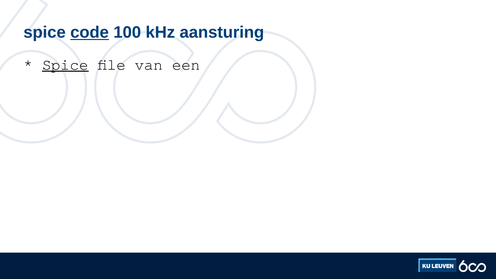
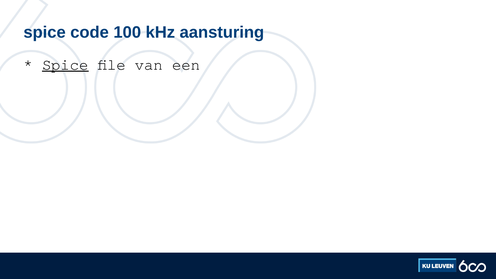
code underline: present -> none
